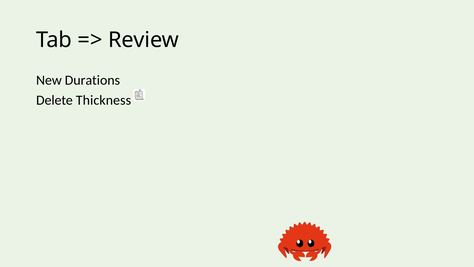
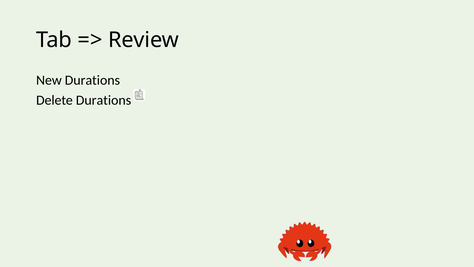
Delete Thickness: Thickness -> Durations
